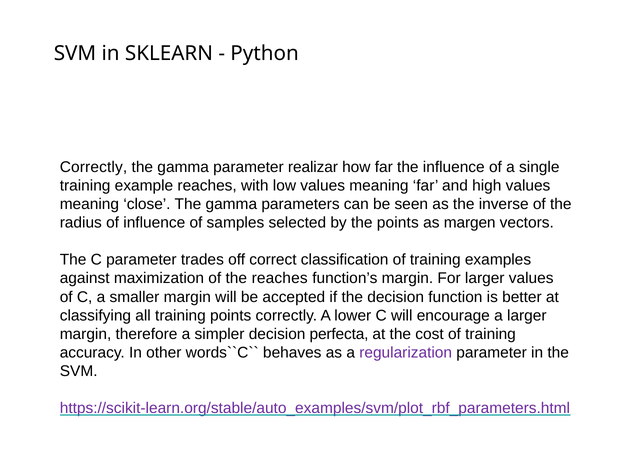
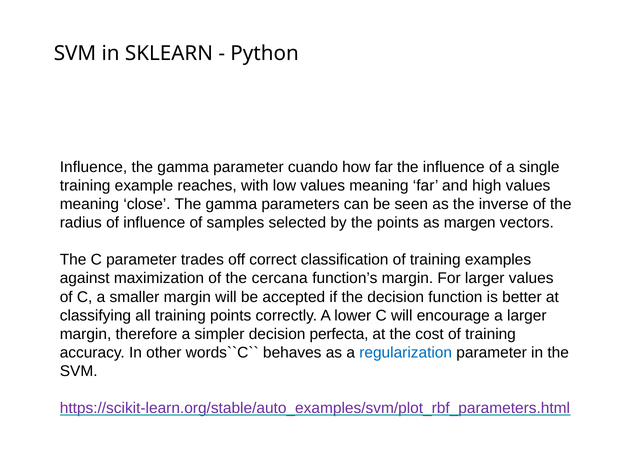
Correctly at (93, 167): Correctly -> Influence
realizar: realizar -> cuando
the reaches: reaches -> cercana
regularization colour: purple -> blue
